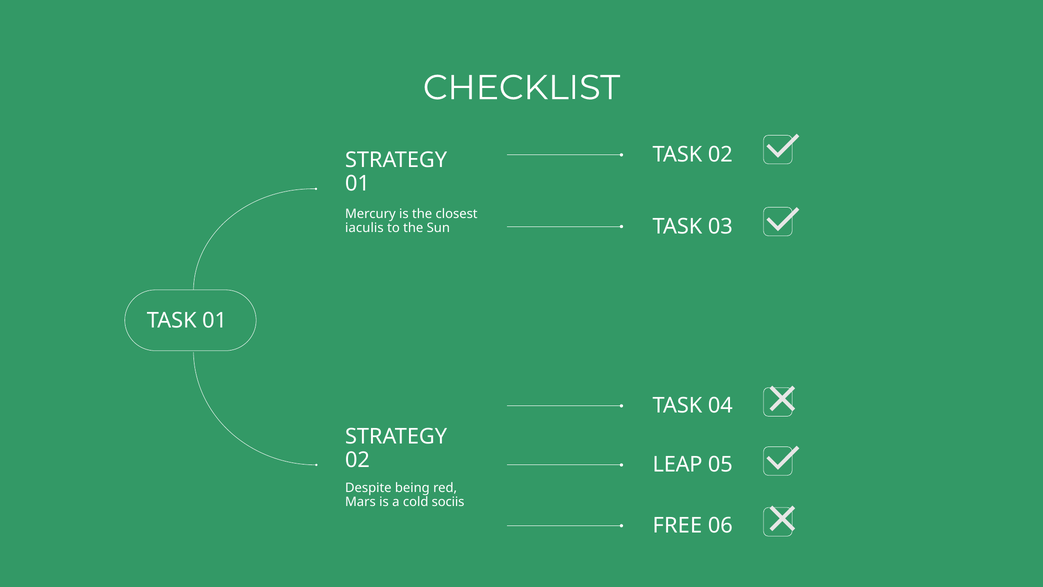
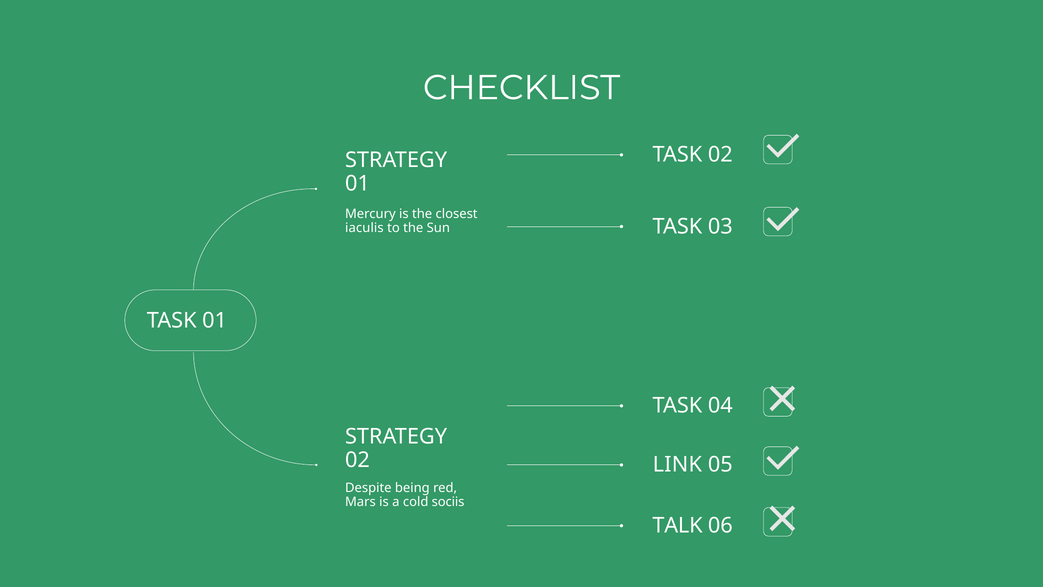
LEAP: LEAP -> LINK
FREE: FREE -> TALK
